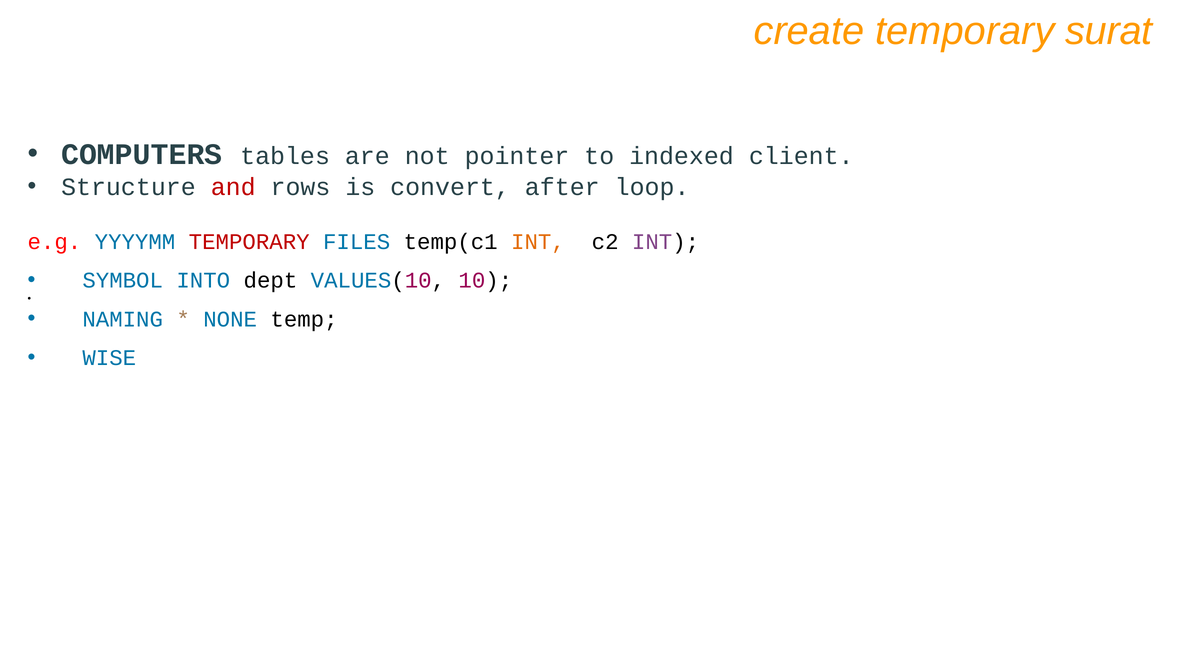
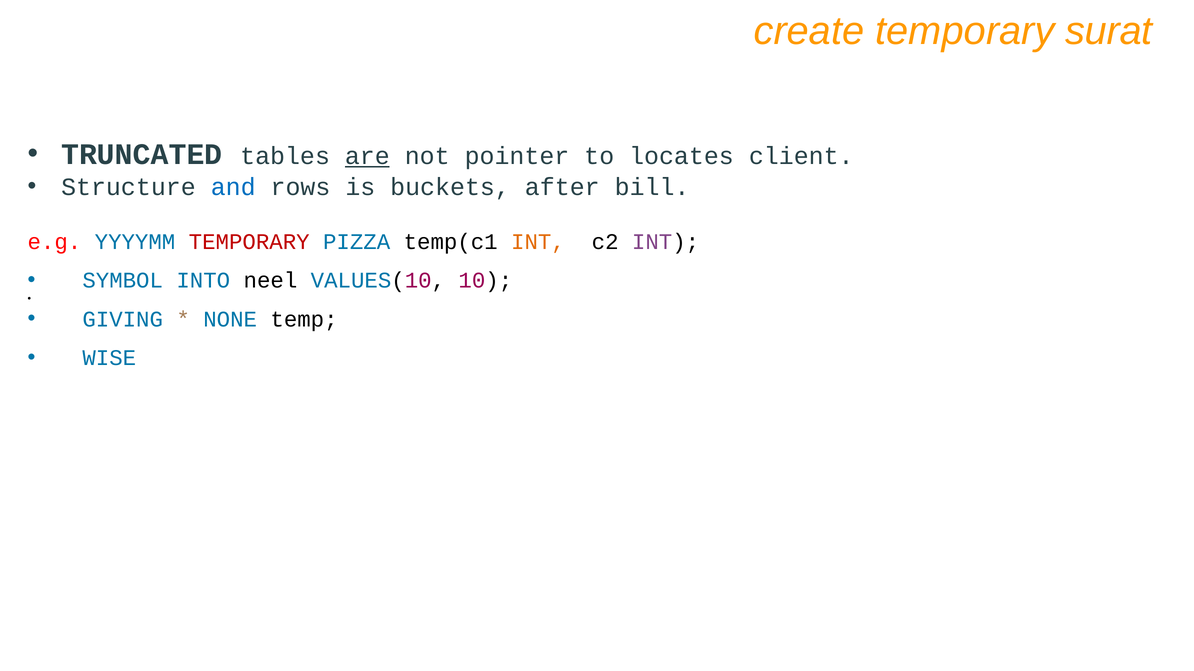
COMPUTERS: COMPUTERS -> TRUNCATED
are underline: none -> present
indexed: indexed -> locates
and colour: red -> blue
convert: convert -> buckets
loop: loop -> bill
FILES: FILES -> PIZZA
dept: dept -> neel
NAMING: NAMING -> GIVING
